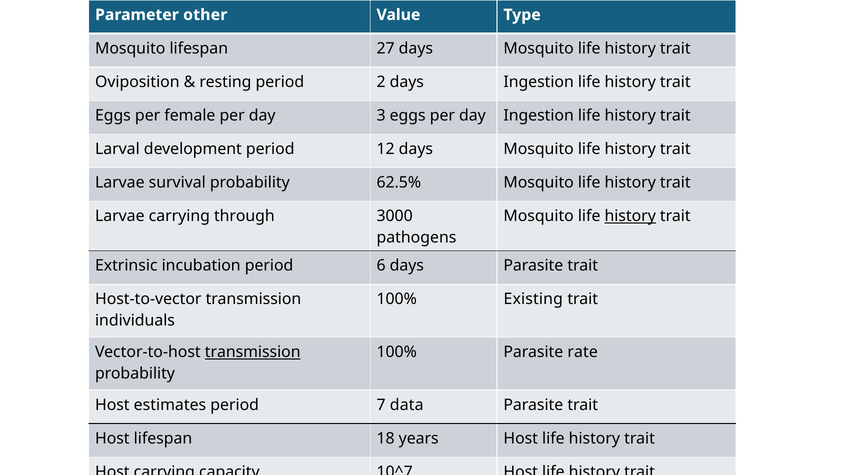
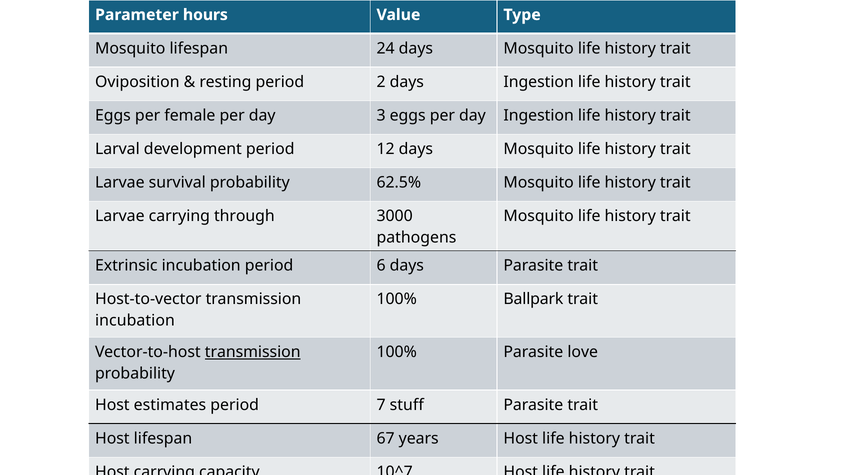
other: other -> hours
27: 27 -> 24
history at (630, 216) underline: present -> none
Existing: Existing -> Ballpark
individuals at (135, 321): individuals -> incubation
rate: rate -> love
data: data -> stuff
18: 18 -> 67
